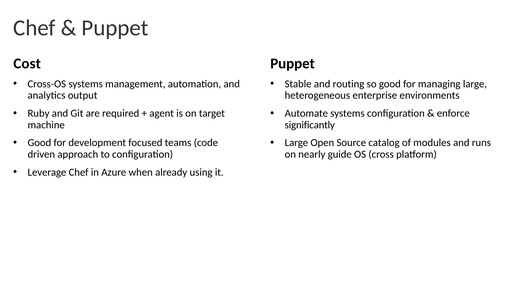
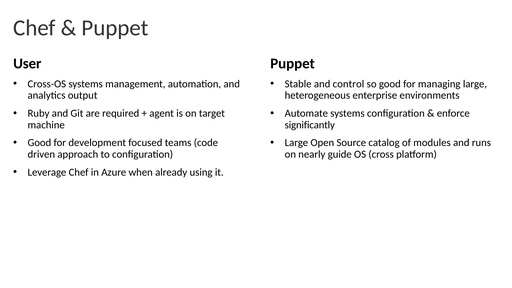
Cost: Cost -> User
routing: routing -> control
